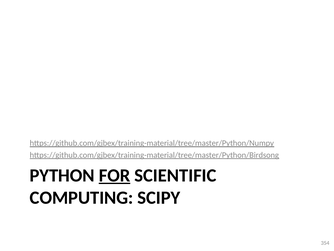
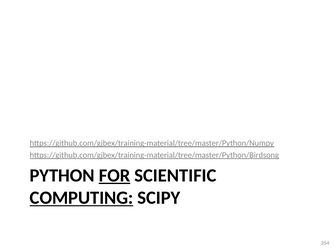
COMPUTING underline: none -> present
